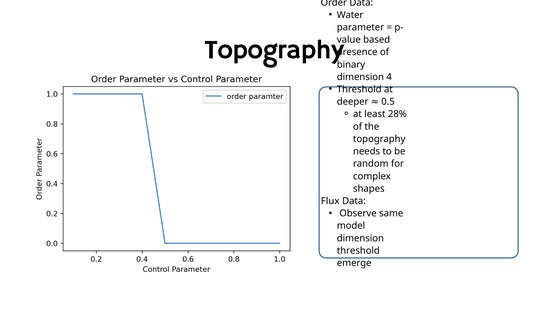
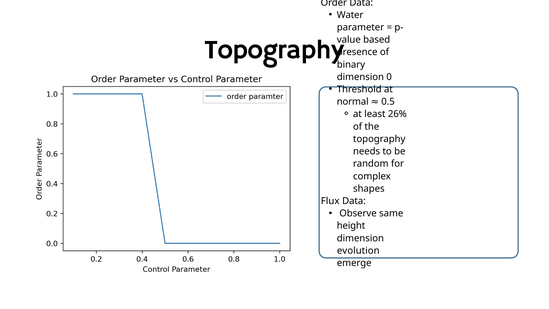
4: 4 -> 0
deeper: deeper -> normal
28%: 28% -> 26%
model: model -> height
threshold at (358, 250): threshold -> evolution
